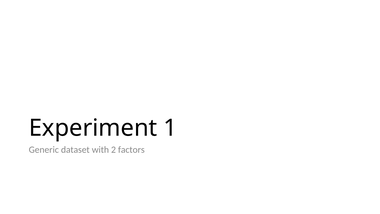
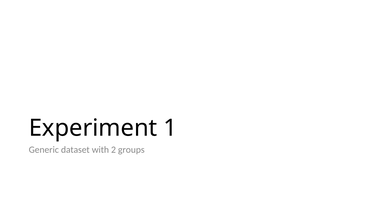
factors: factors -> groups
